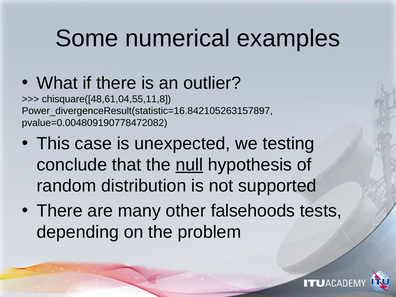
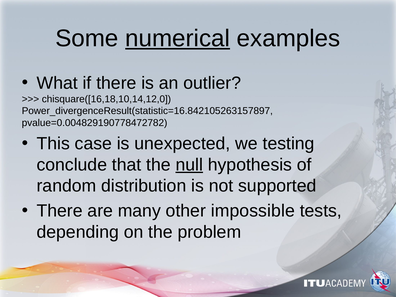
numerical underline: none -> present
chisquare([48,61,04,55,11,8: chisquare([48,61,04,55,11,8 -> chisquare([16,18,10,14,12,0
pvalue=0.004809190778472082: pvalue=0.004809190778472082 -> pvalue=0.004829190778472782
falsehoods: falsehoods -> impossible
